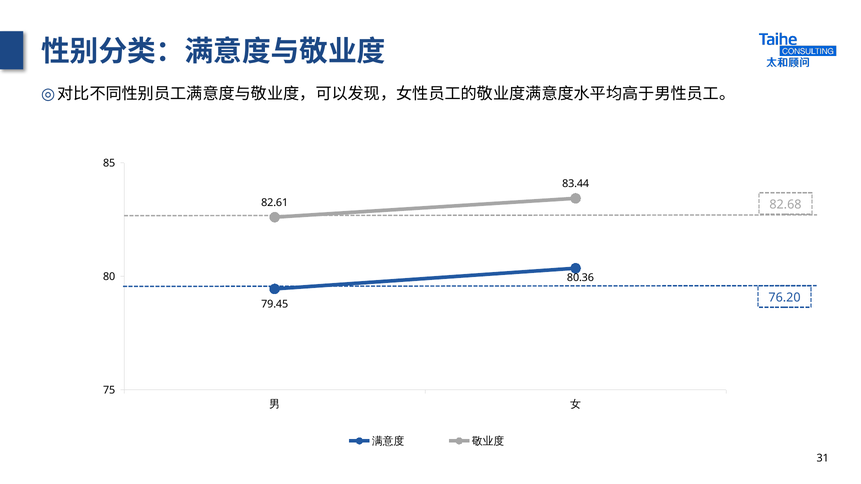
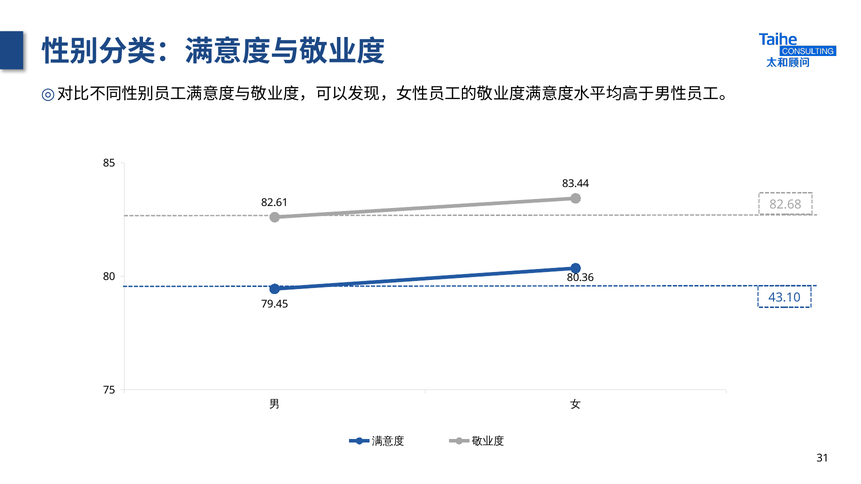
76.20: 76.20 -> 43.10
